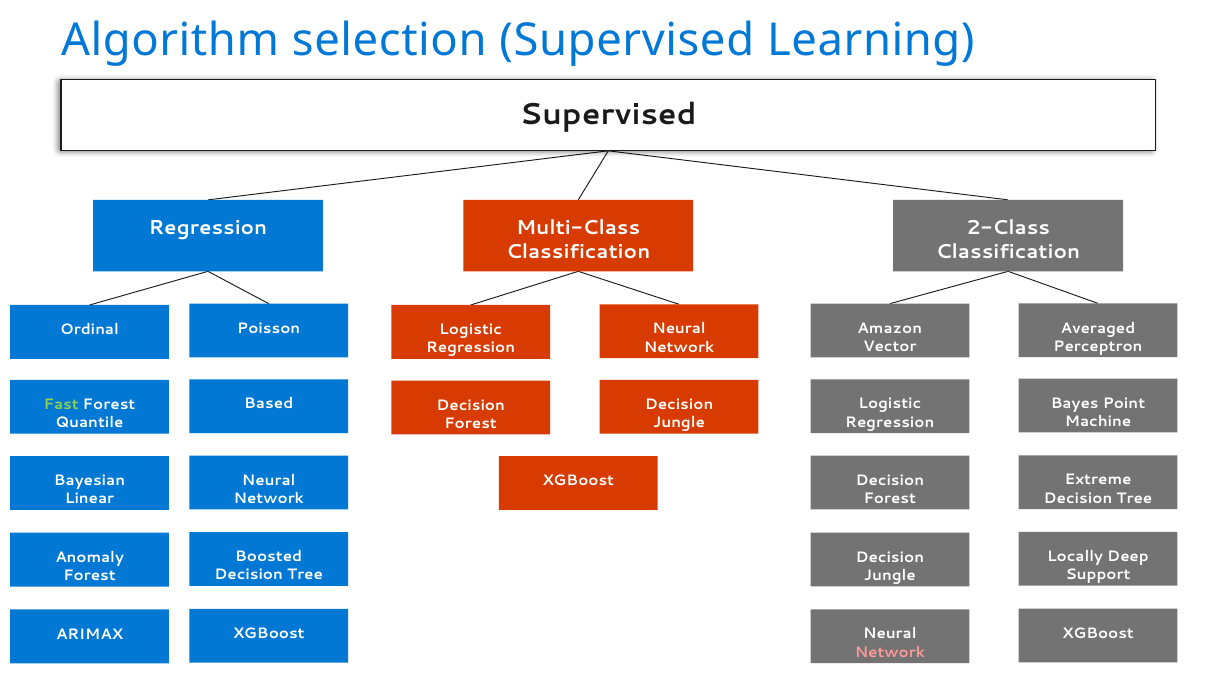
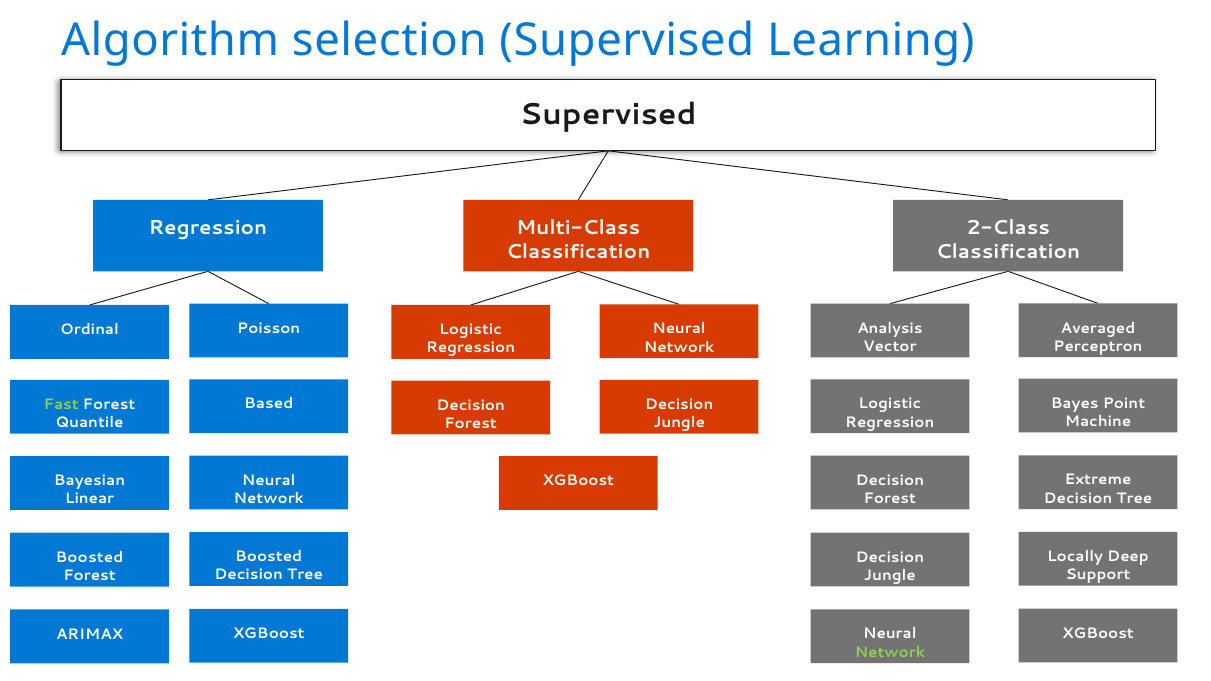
Amazon: Amazon -> Analysis
Anomaly at (90, 558): Anomaly -> Boosted
Network at (890, 652) colour: pink -> light green
